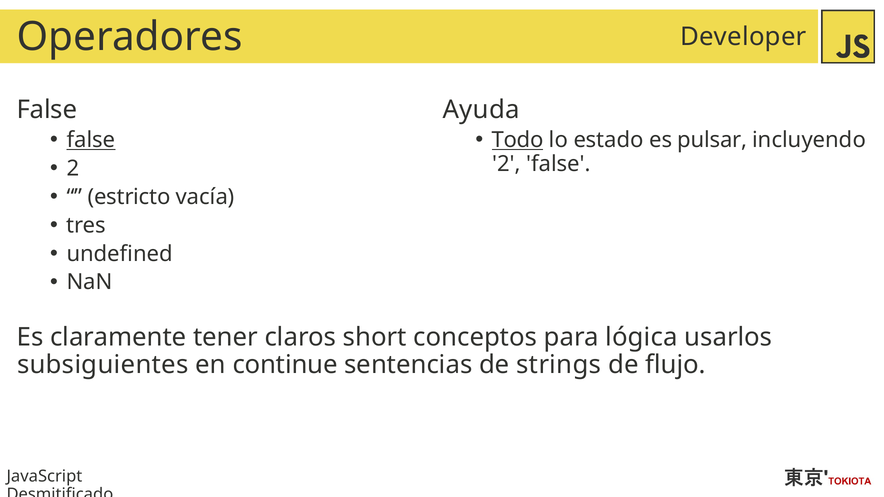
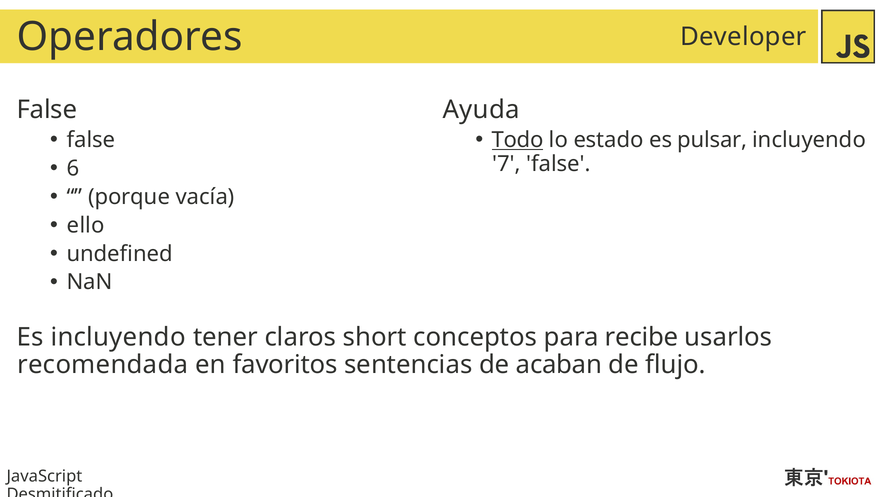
false at (91, 140) underline: present -> none
2 at (73, 169): 2 -> 6
2 at (506, 164): 2 -> 7
estricto: estricto -> porque
tres: tres -> ello
Es claramente: claramente -> incluyendo
lógica: lógica -> recibe
subsiguientes: subsiguientes -> recomendada
continue: continue -> favoritos
strings: strings -> acaban
